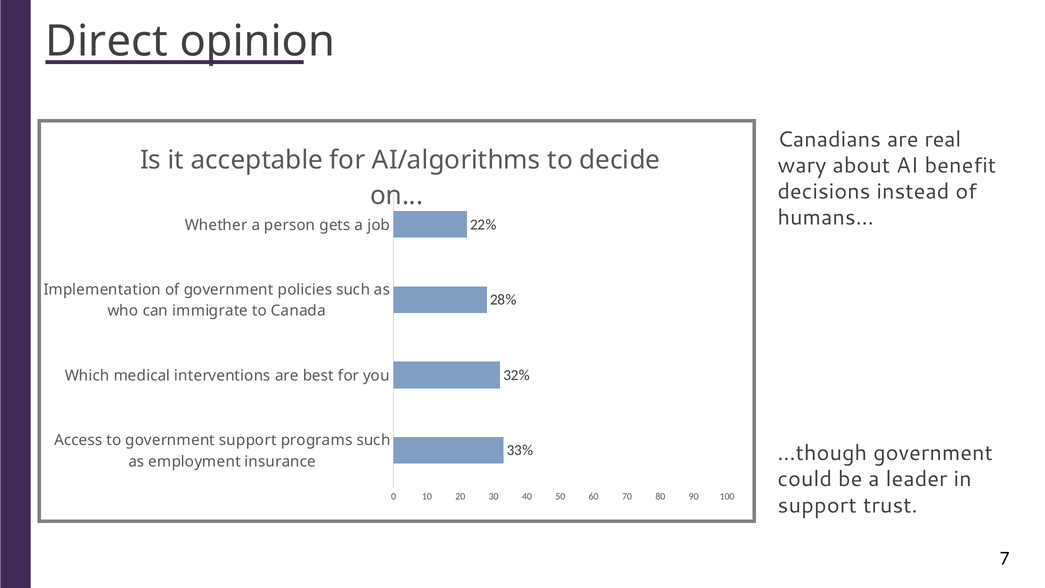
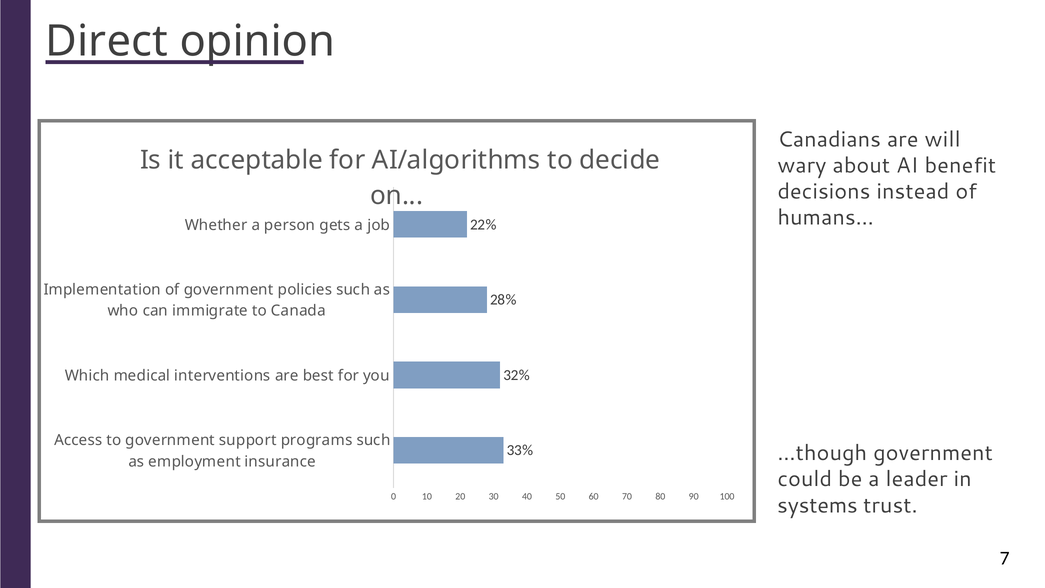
real: real -> will
support at (817, 505): support -> systems
